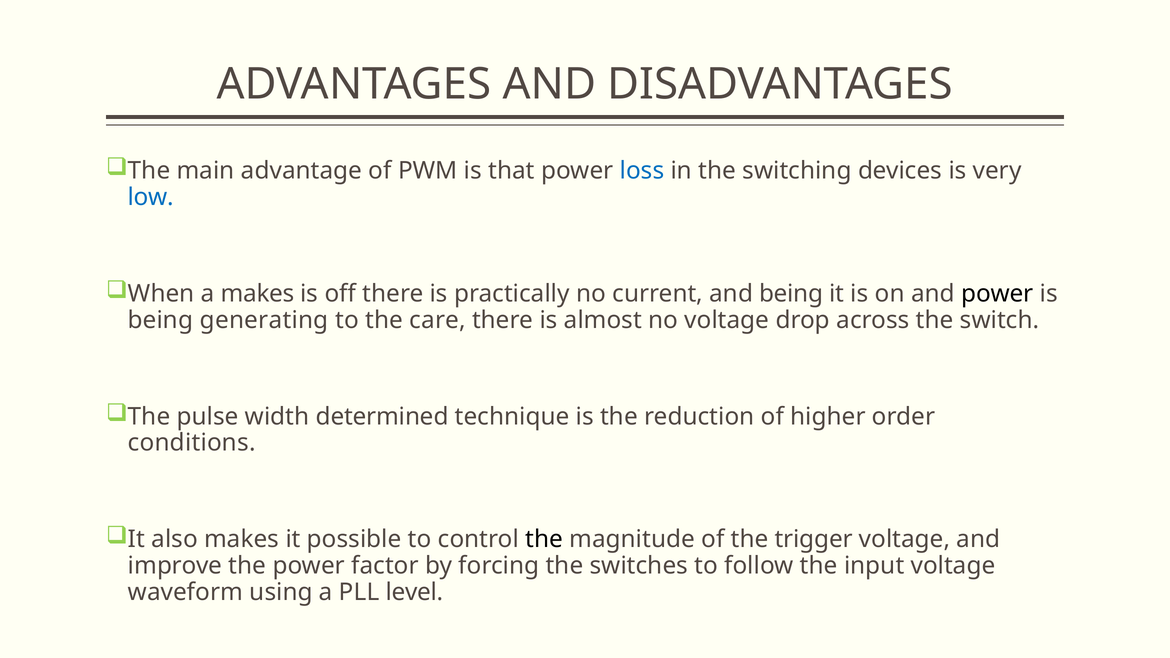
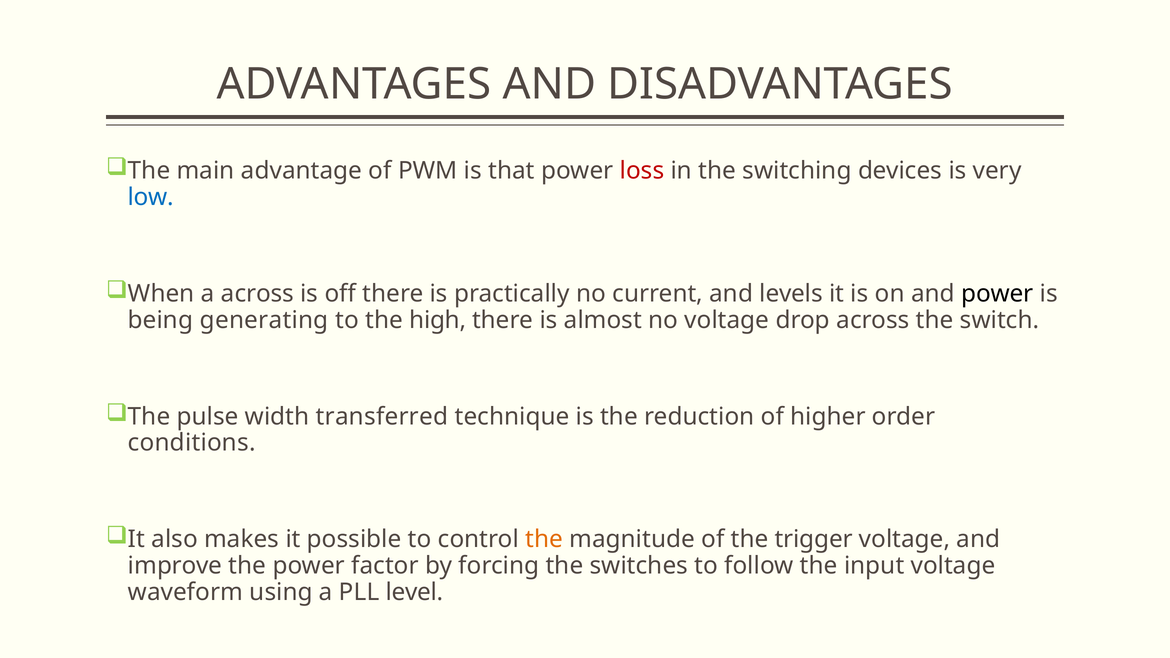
loss colour: blue -> red
a makes: makes -> across
and being: being -> levels
care: care -> high
determined: determined -> transferred
the at (544, 540) colour: black -> orange
